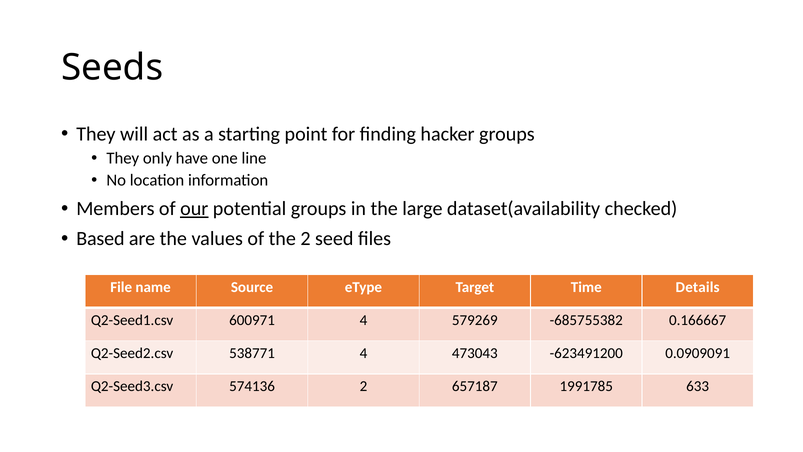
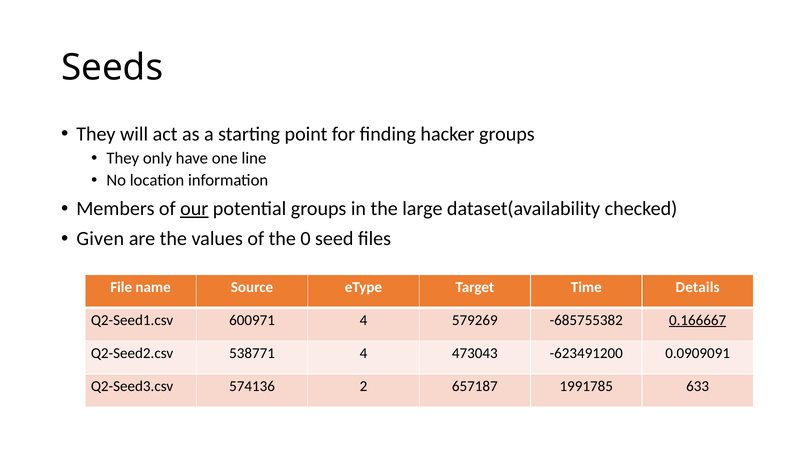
Based: Based -> Given
the 2: 2 -> 0
0.166667 underline: none -> present
